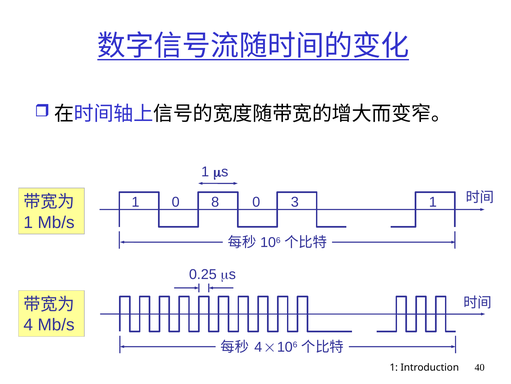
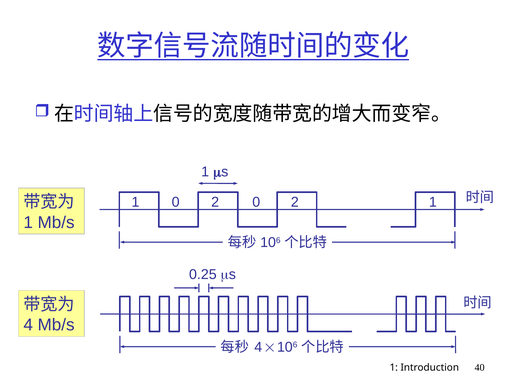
1 0 8: 8 -> 2
3 at (295, 202): 3 -> 2
